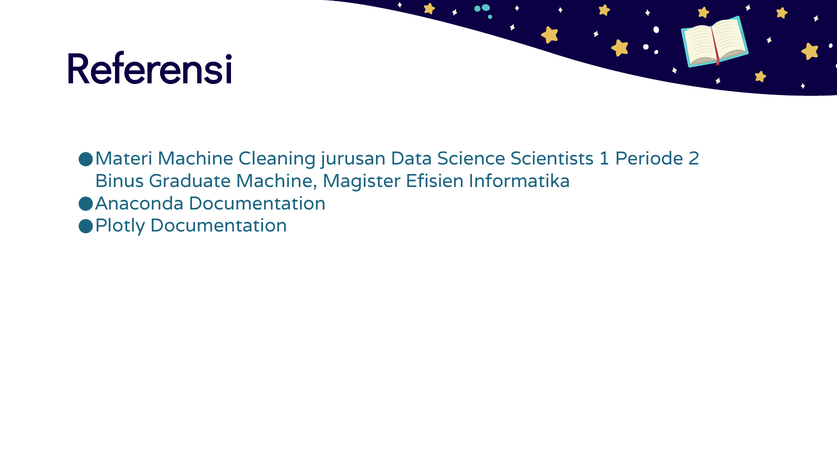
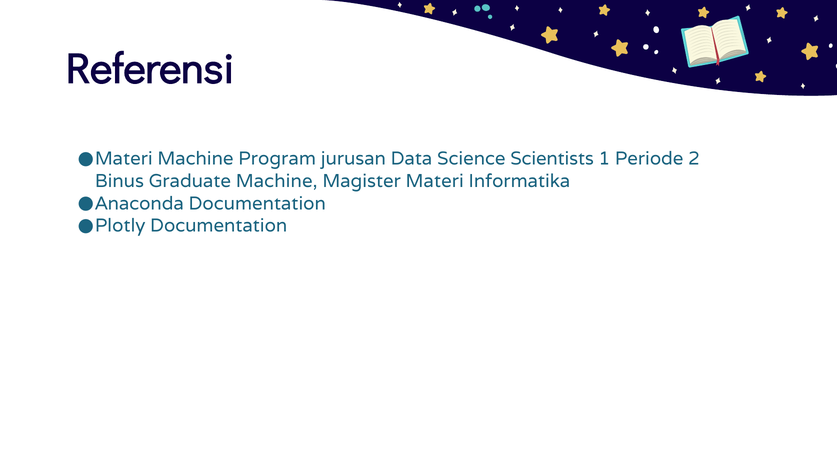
Cleaning: Cleaning -> Program
Efisien: Efisien -> Materi
